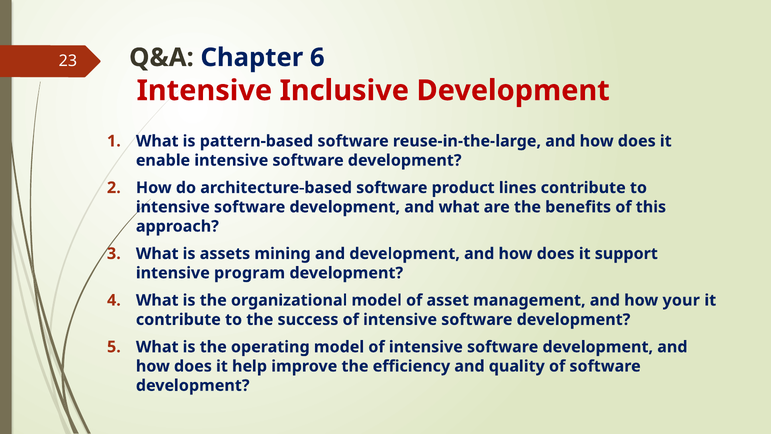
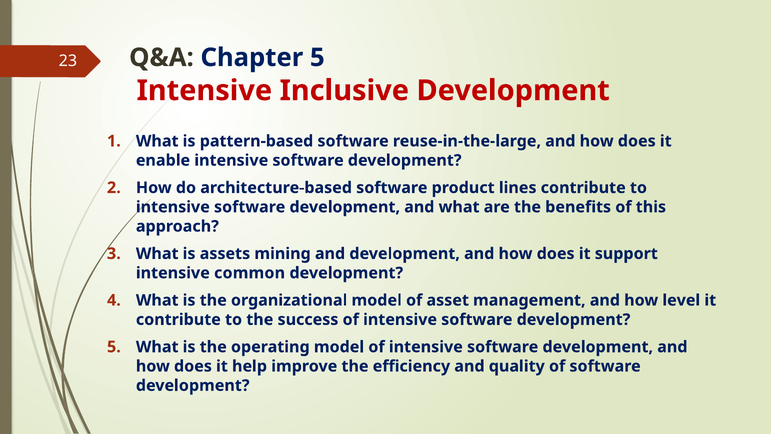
Chapter 6: 6 -> 5
program: program -> common
your: your -> level
